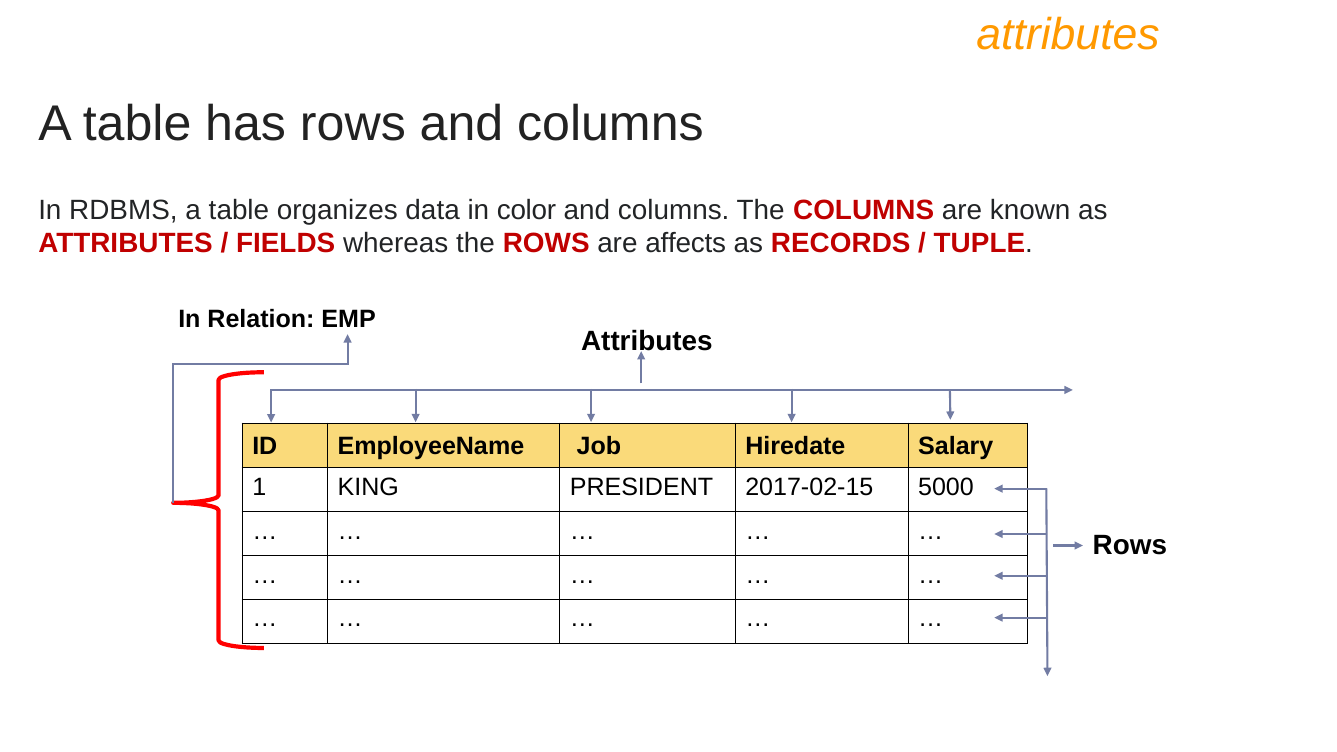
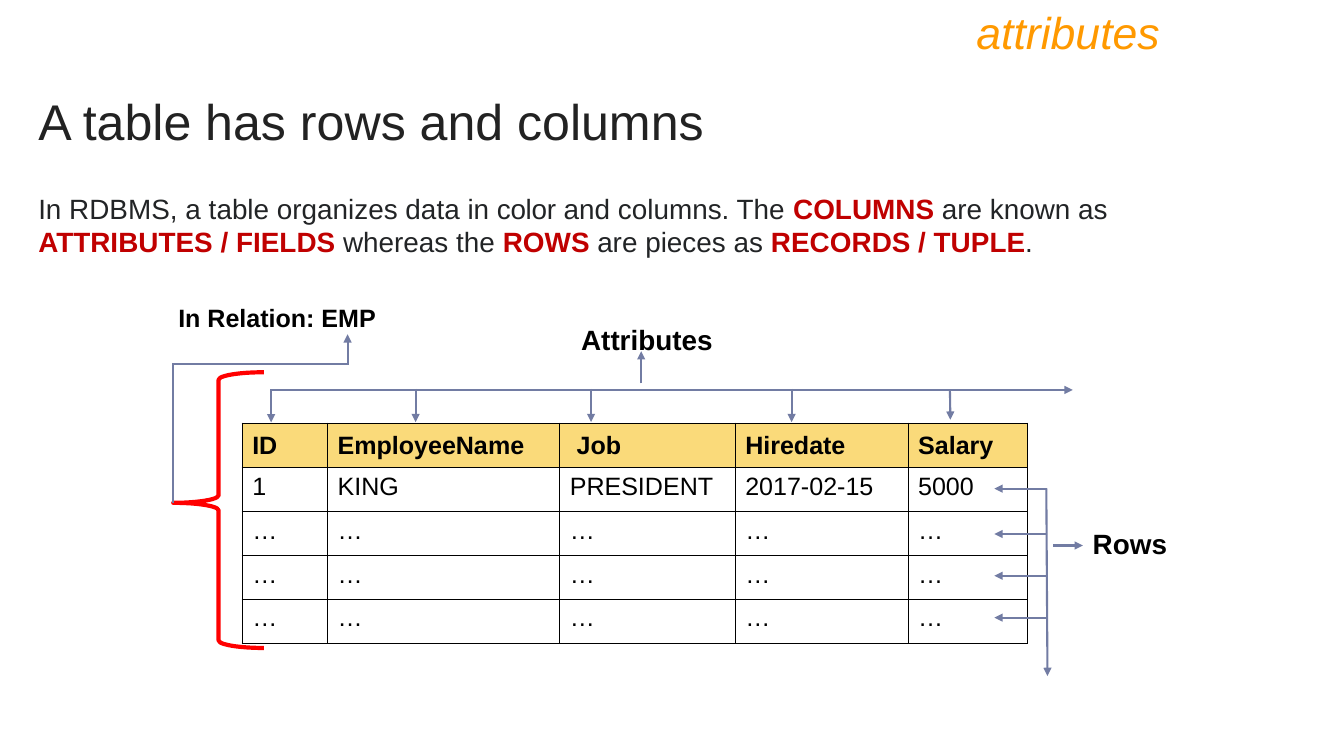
affects: affects -> pieces
